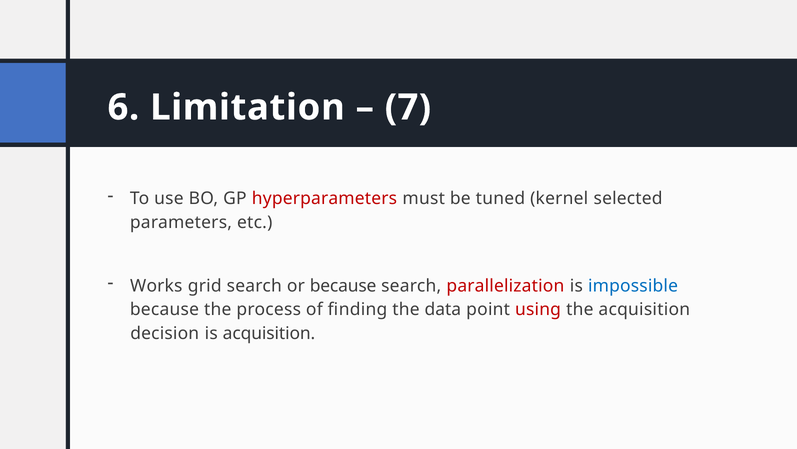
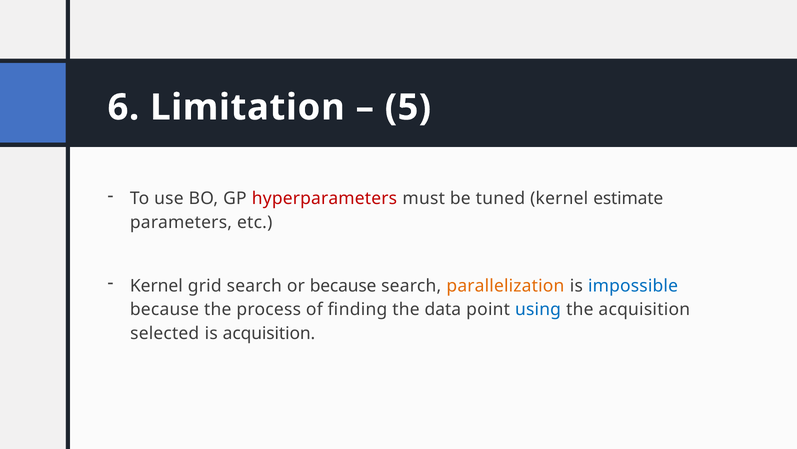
7: 7 -> 5
selected: selected -> estimate
Works at (156, 285): Works -> Kernel
parallelization colour: red -> orange
using colour: red -> blue
decision: decision -> selected
